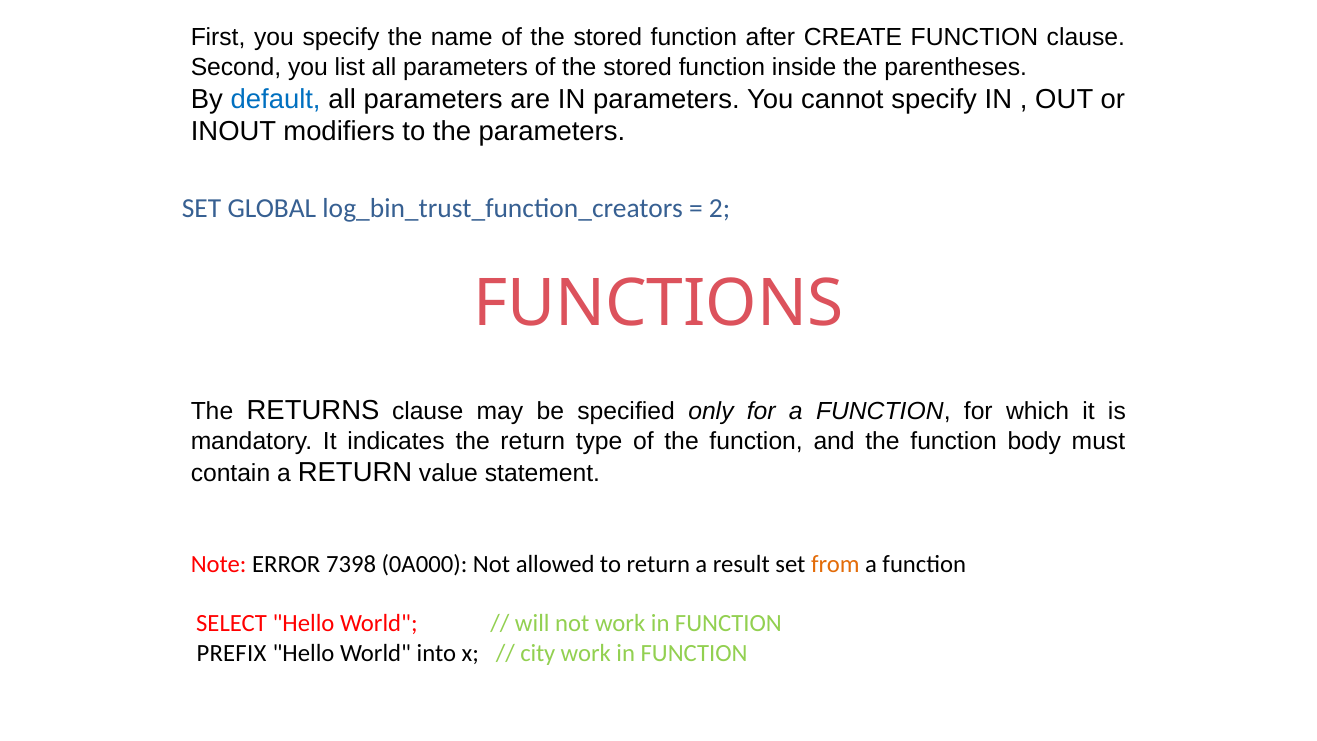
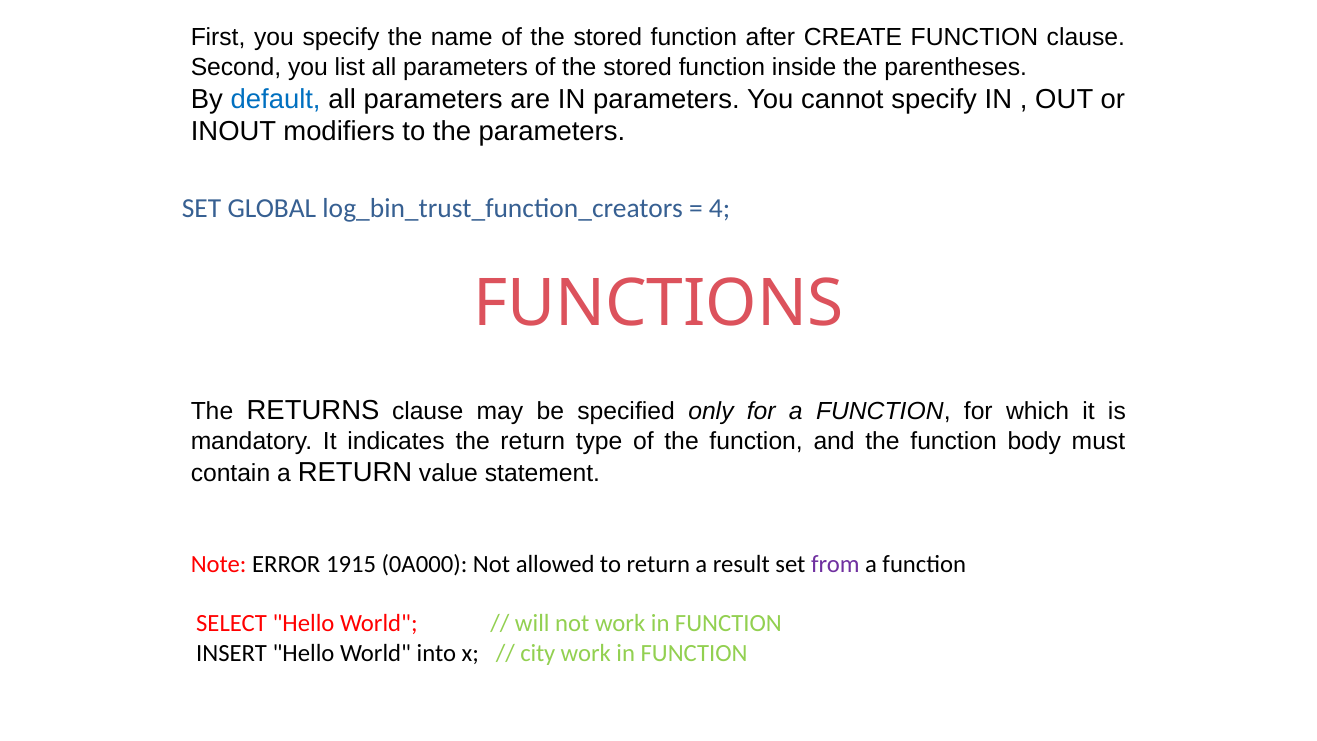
2: 2 -> 4
7398: 7398 -> 1915
from colour: orange -> purple
PREFIX: PREFIX -> INSERT
